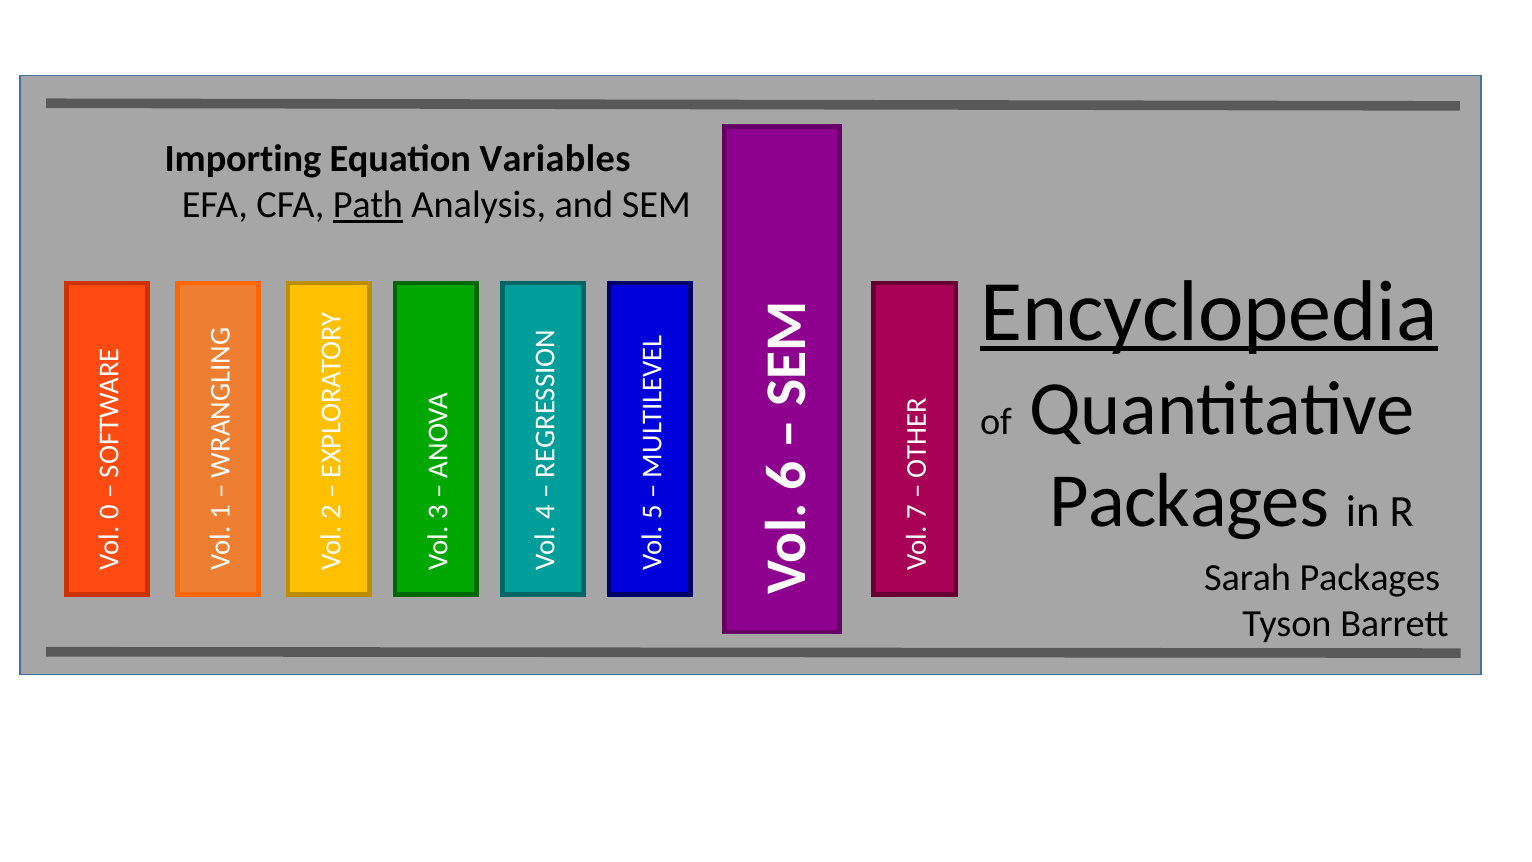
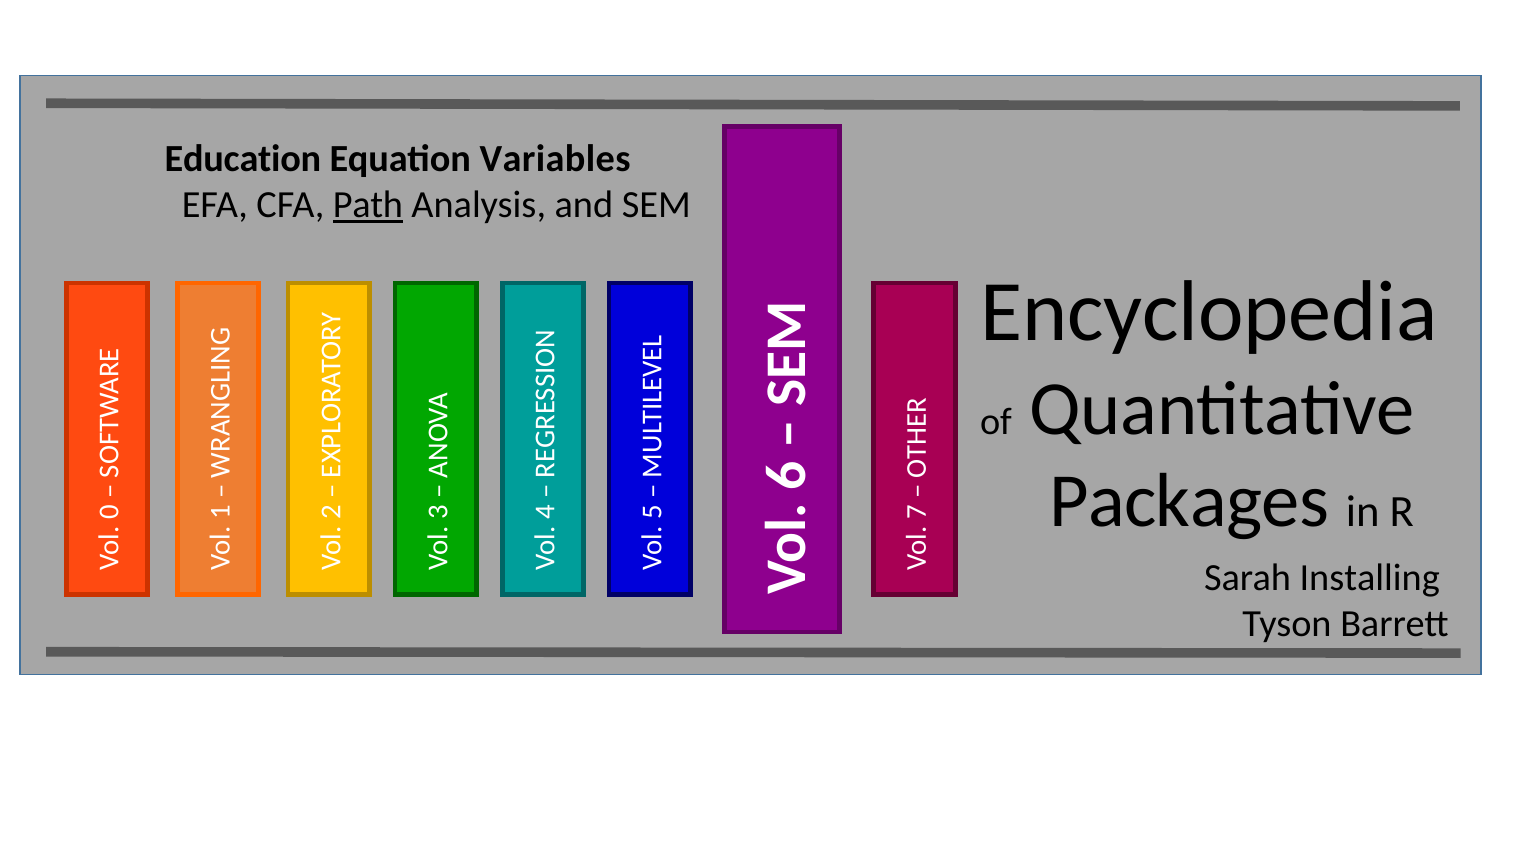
Importing: Importing -> Education
Encyclopedia underline: present -> none
Sarah Packages: Packages -> Installing
